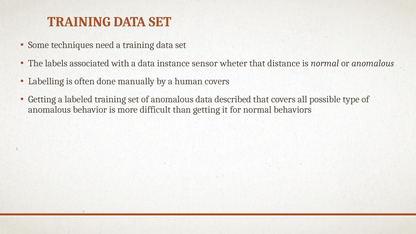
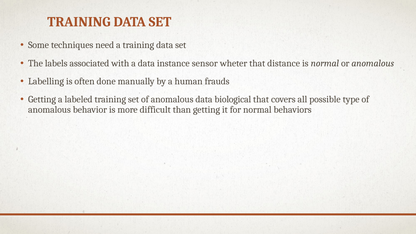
human covers: covers -> frauds
described: described -> biological
